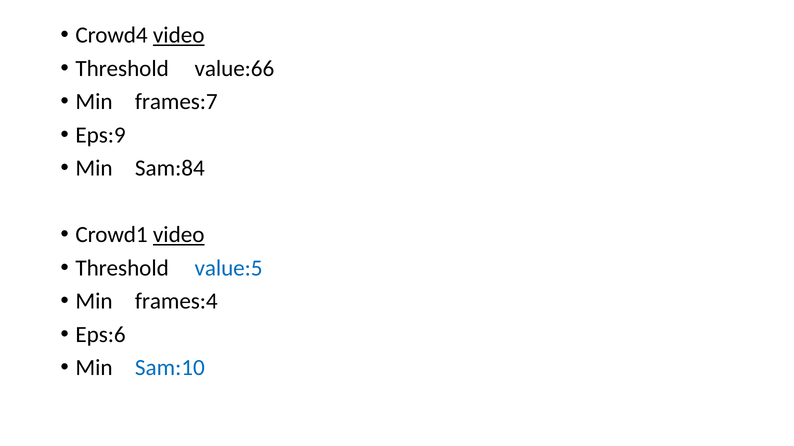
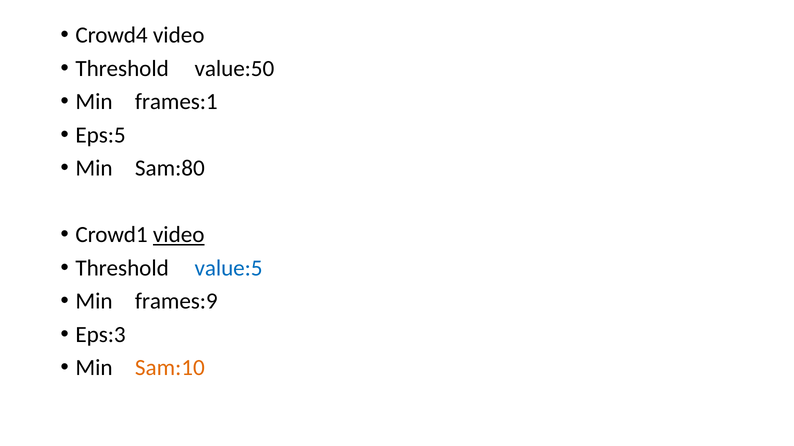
video at (179, 35) underline: present -> none
value:66: value:66 -> value:50
frames:7: frames:7 -> frames:1
Eps:9: Eps:9 -> Eps:5
Sam:84: Sam:84 -> Sam:80
frames:4: frames:4 -> frames:9
Eps:6: Eps:6 -> Eps:3
Sam:10 colour: blue -> orange
